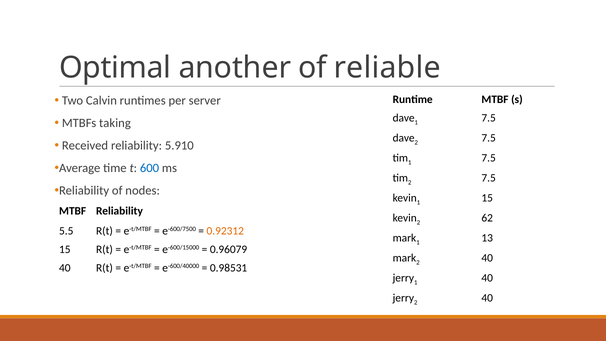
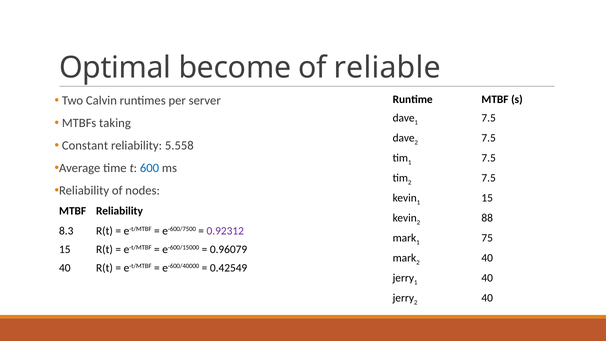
another: another -> become
Received: Received -> Constant
5.910: 5.910 -> 5.558
62: 62 -> 88
5.5: 5.5 -> 8.3
0.92312 colour: orange -> purple
13: 13 -> 75
0.98531: 0.98531 -> 0.42549
